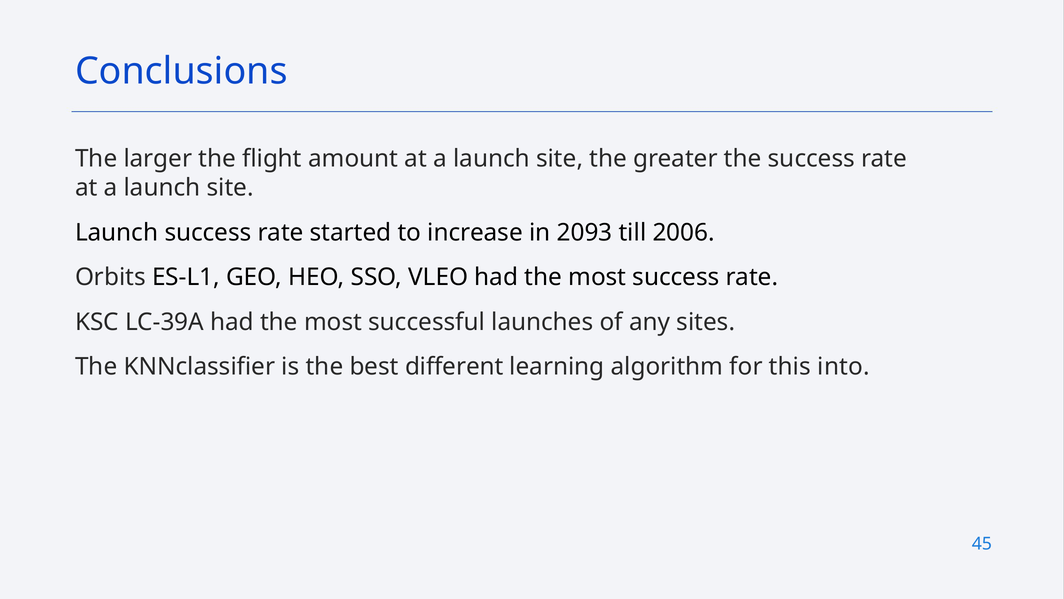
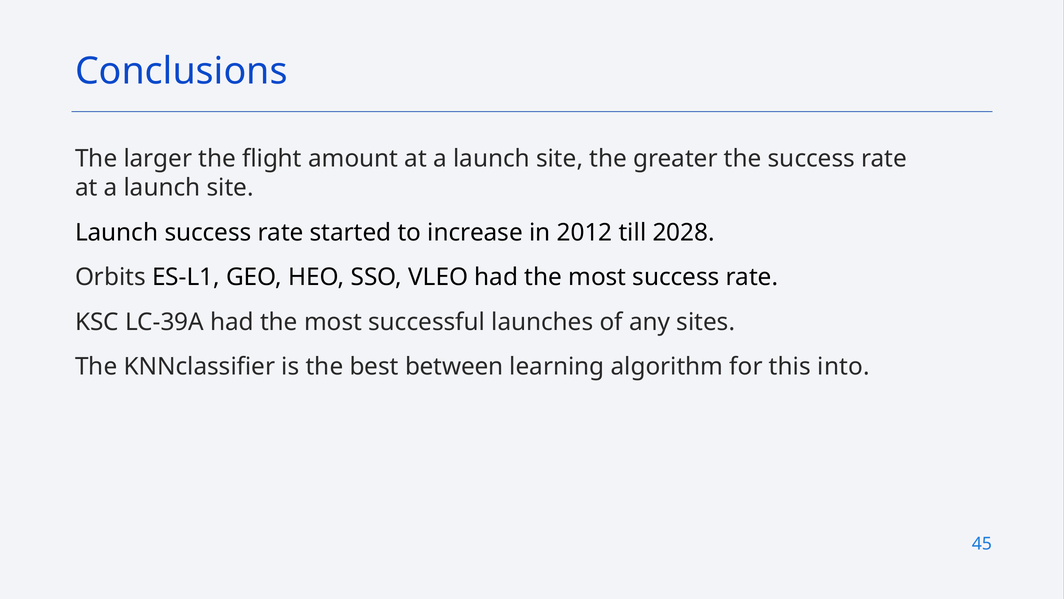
2093: 2093 -> 2012
2006: 2006 -> 2028
different: different -> between
